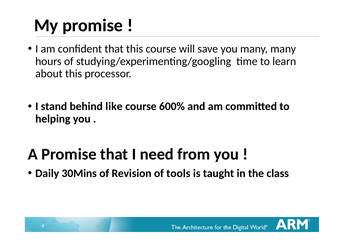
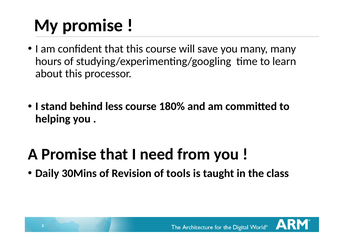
like: like -> less
600%: 600% -> 180%
